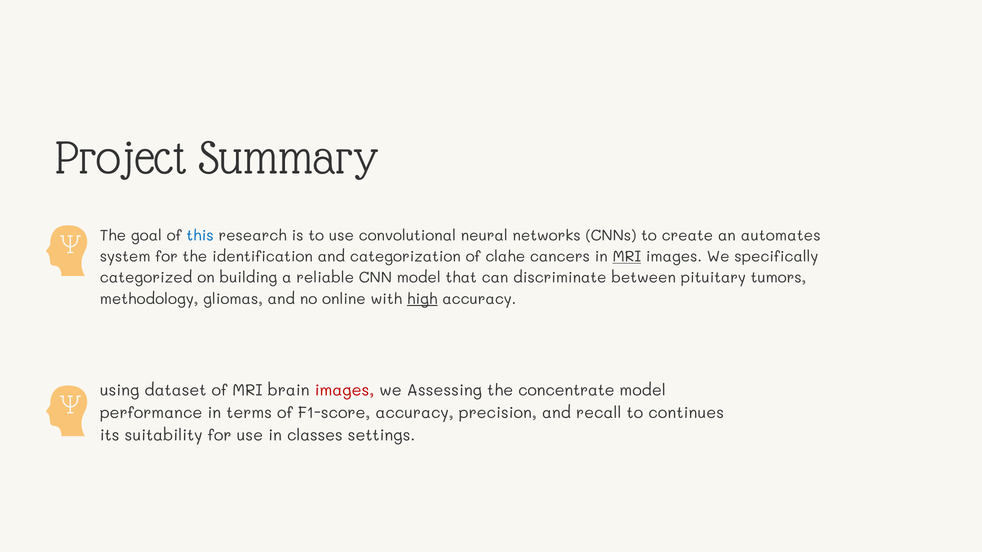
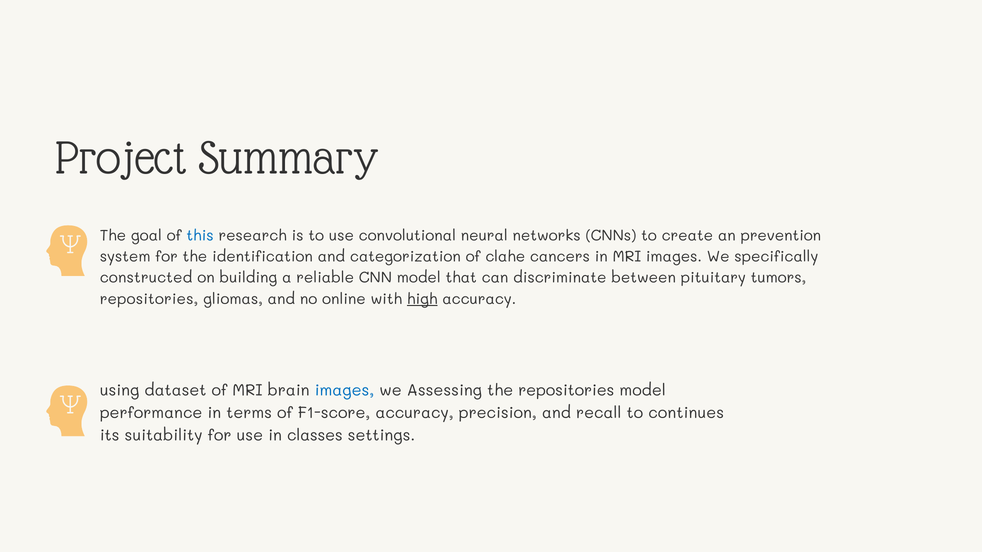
automates: automates -> prevention
MRI at (627, 257) underline: present -> none
categorized: categorized -> constructed
methodology at (149, 299): methodology -> repositories
images at (344, 391) colour: red -> blue
the concentrate: concentrate -> repositories
